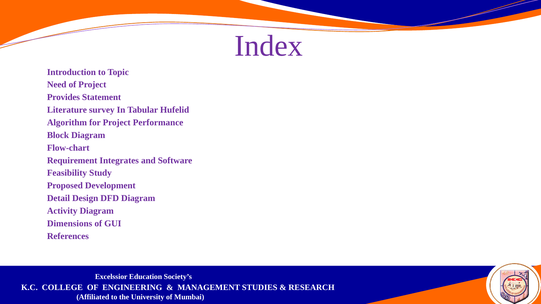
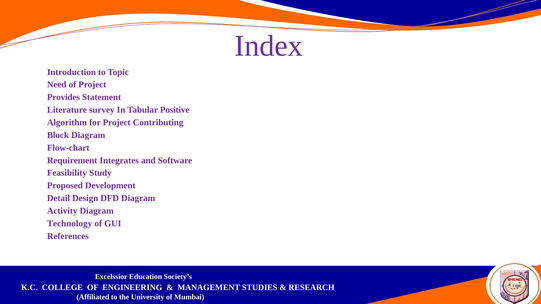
Hufelid: Hufelid -> Positive
Performance: Performance -> Contributing
Dimensions: Dimensions -> Technology
